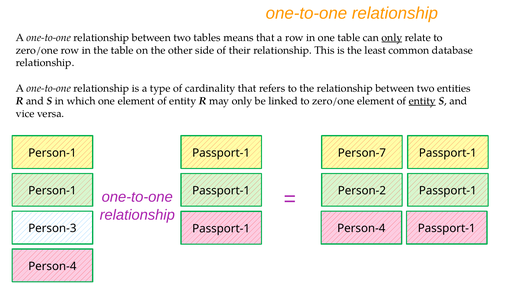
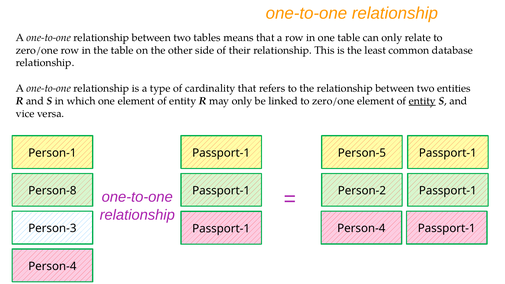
only at (392, 38) underline: present -> none
Person-7: Person-7 -> Person-5
Person-1 at (52, 191): Person-1 -> Person-8
